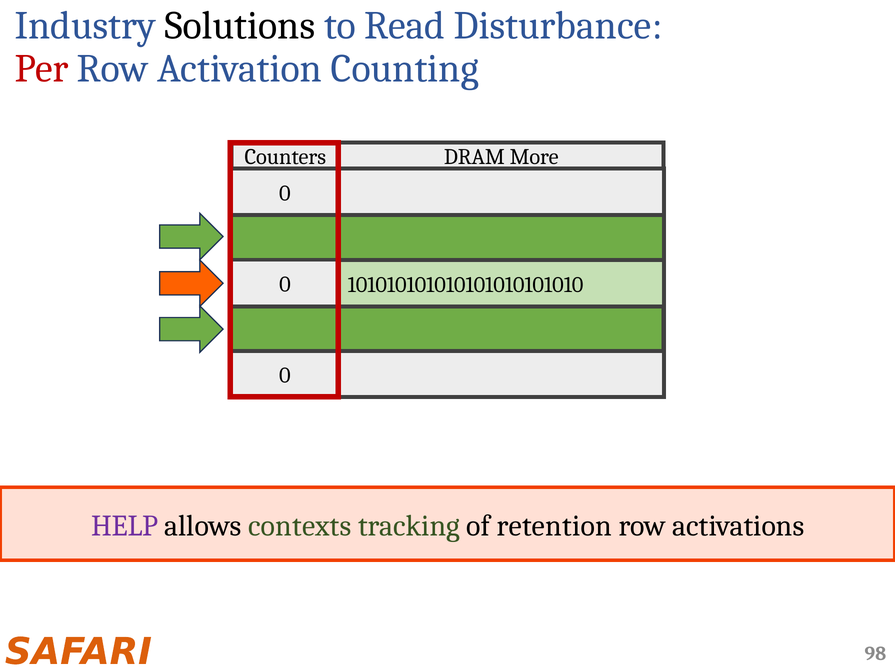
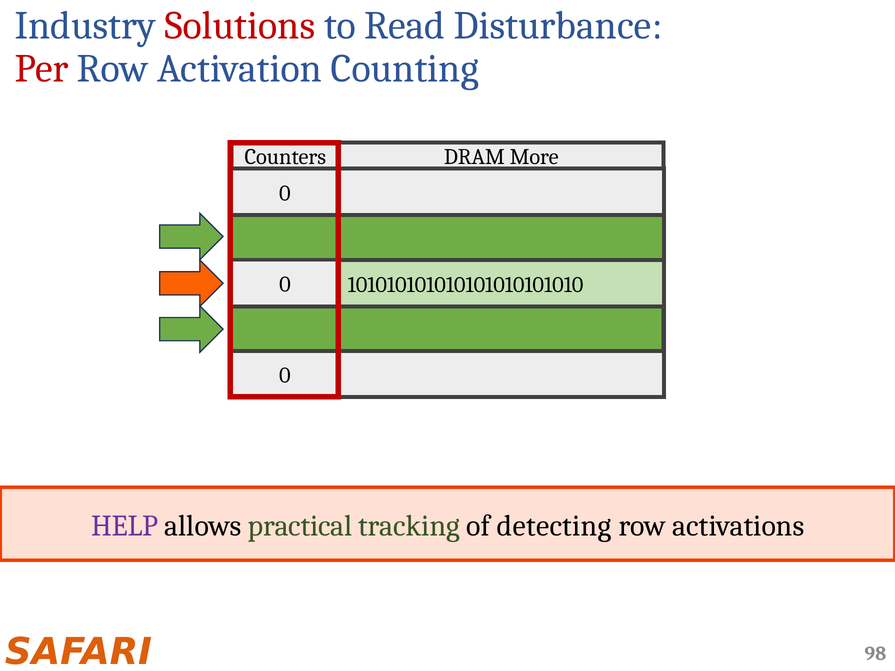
Solutions colour: black -> red
contexts: contexts -> practical
retention: retention -> detecting
